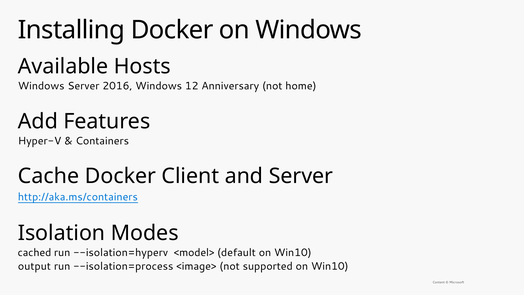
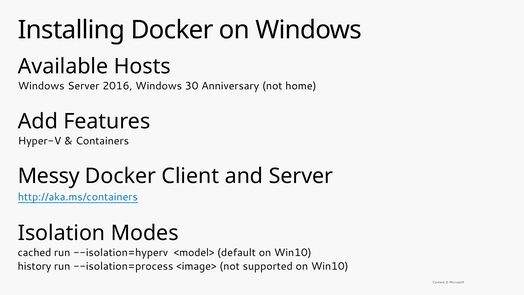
12: 12 -> 30
Cache: Cache -> Messy
output: output -> history
